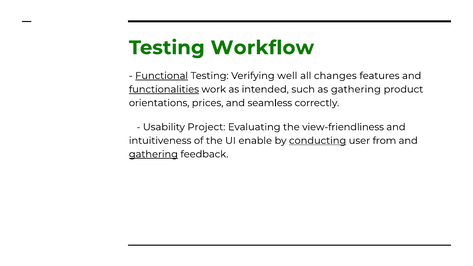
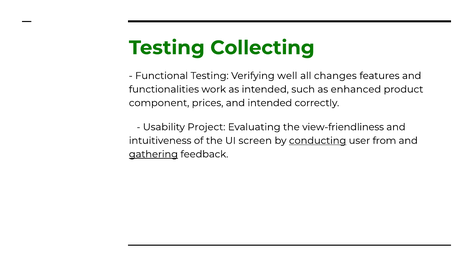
Workflow: Workflow -> Collecting
Functional underline: present -> none
functionalities underline: present -> none
as gathering: gathering -> enhanced
orientations: orientations -> component
and seamless: seamless -> intended
enable: enable -> screen
